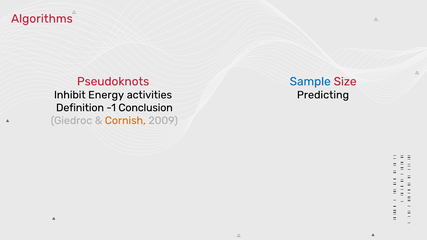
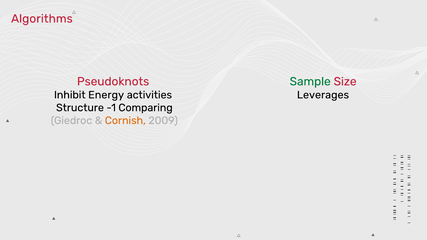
Sample colour: blue -> green
Predicting: Predicting -> Leverages
Definition: Definition -> Structure
Conclusion: Conclusion -> Comparing
